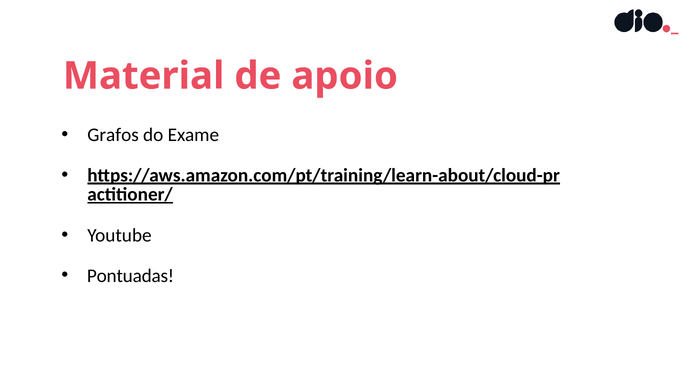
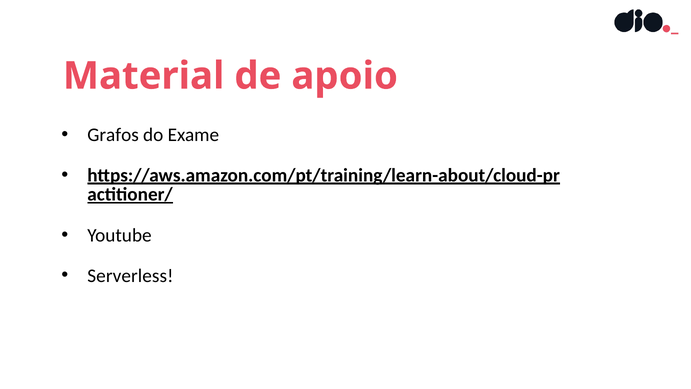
Pontuadas: Pontuadas -> Serverless
